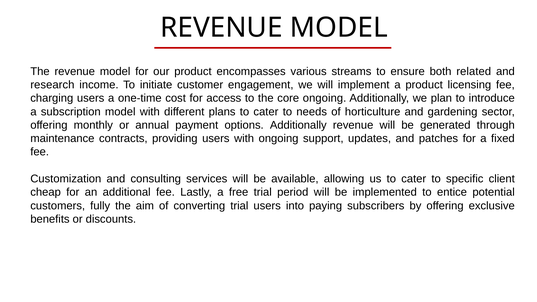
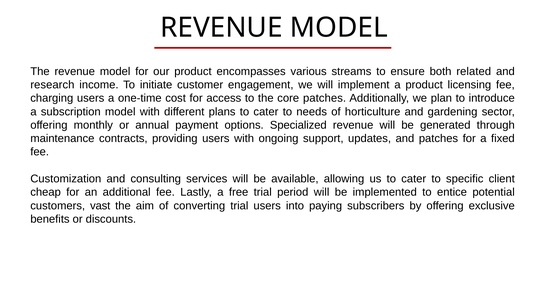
core ongoing: ongoing -> patches
options Additionally: Additionally -> Specialized
fully: fully -> vast
